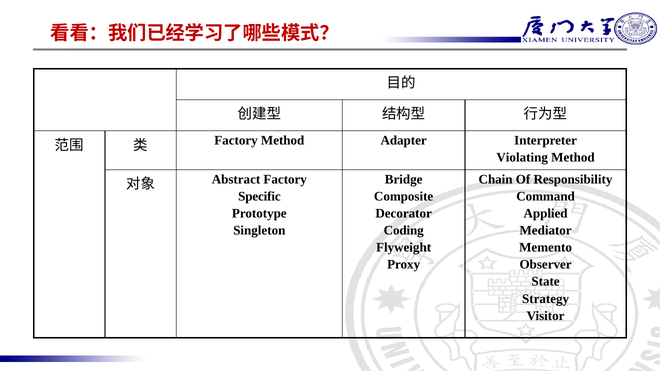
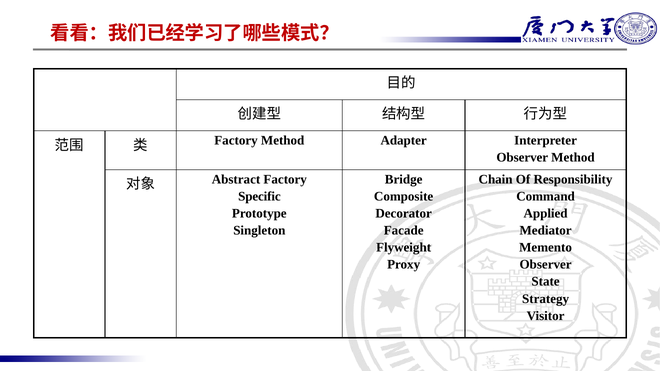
Violating at (522, 158): Violating -> Observer
Coding: Coding -> Facade
